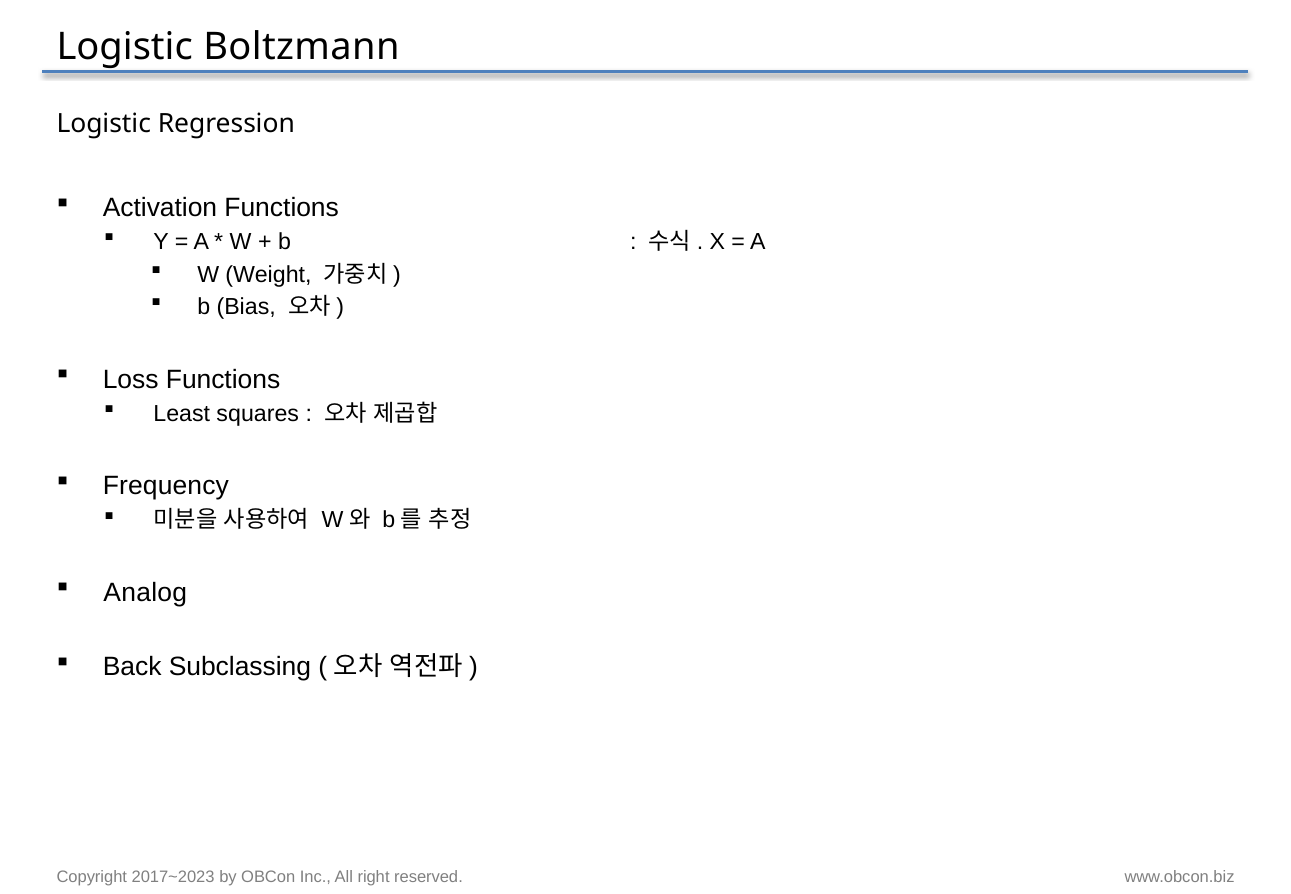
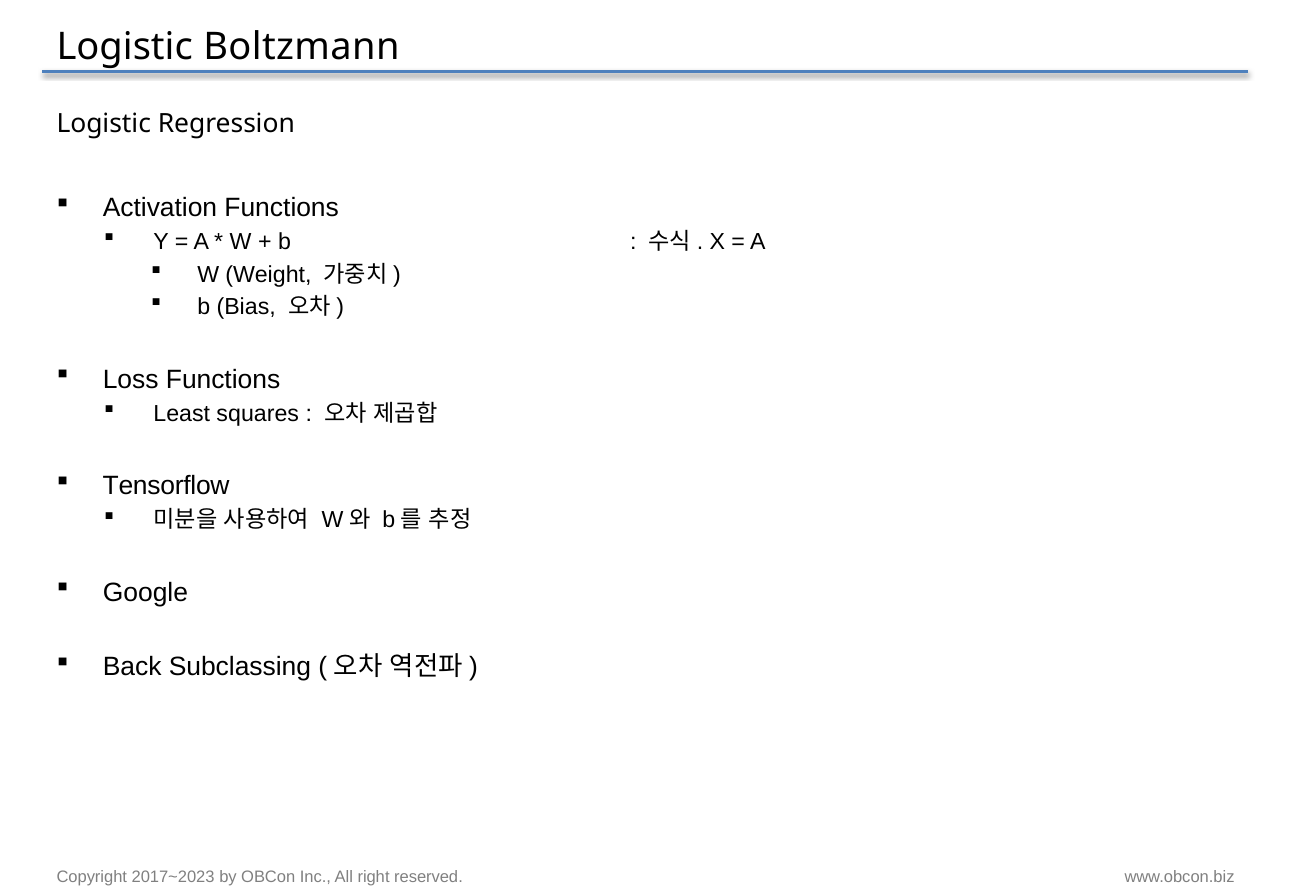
Frequency: Frequency -> Tensorflow
Analog: Analog -> Google
